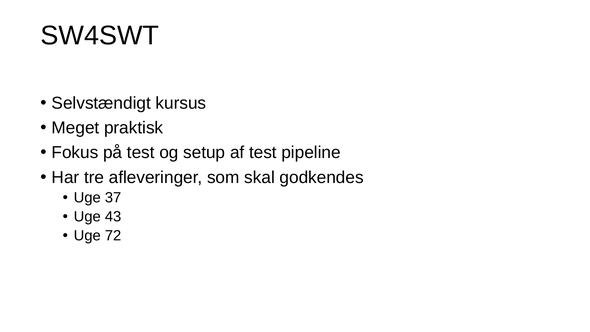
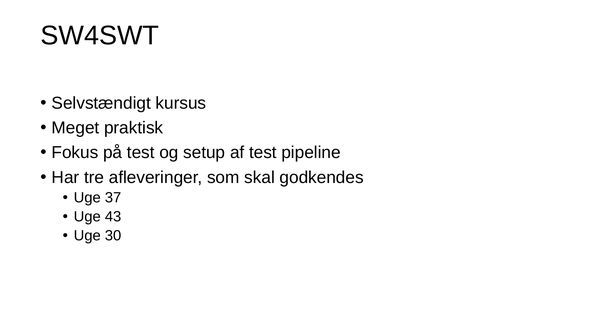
72: 72 -> 30
